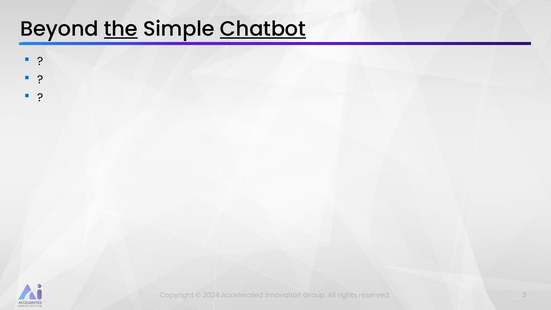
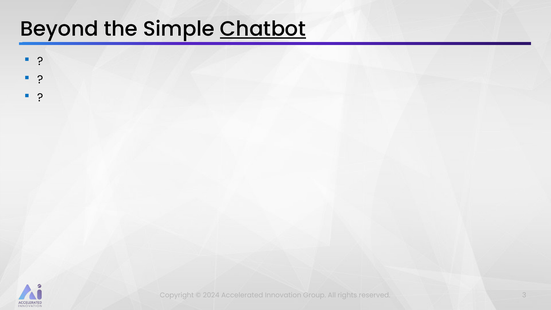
the underline: present -> none
